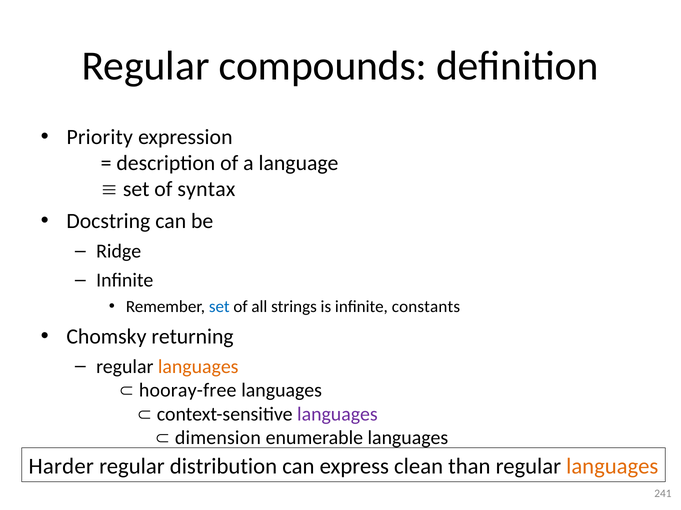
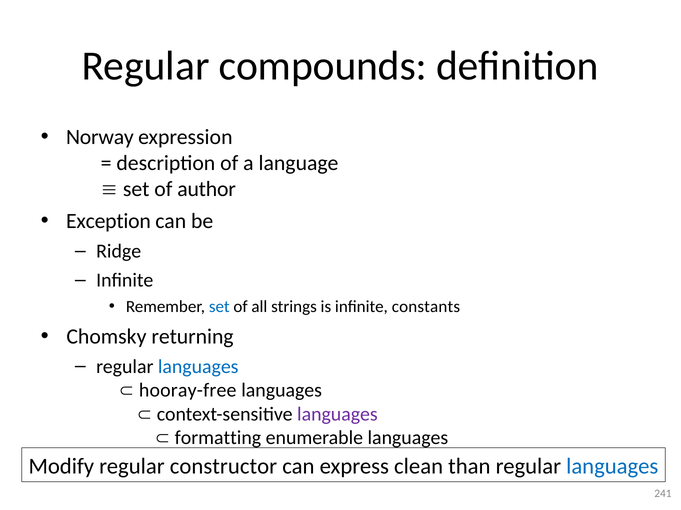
Priority: Priority -> Norway
syntax: syntax -> author
Docstring: Docstring -> Exception
languages at (198, 367) colour: orange -> blue
dimension: dimension -> formatting
Harder: Harder -> Modify
distribution: distribution -> constructor
languages at (612, 467) colour: orange -> blue
